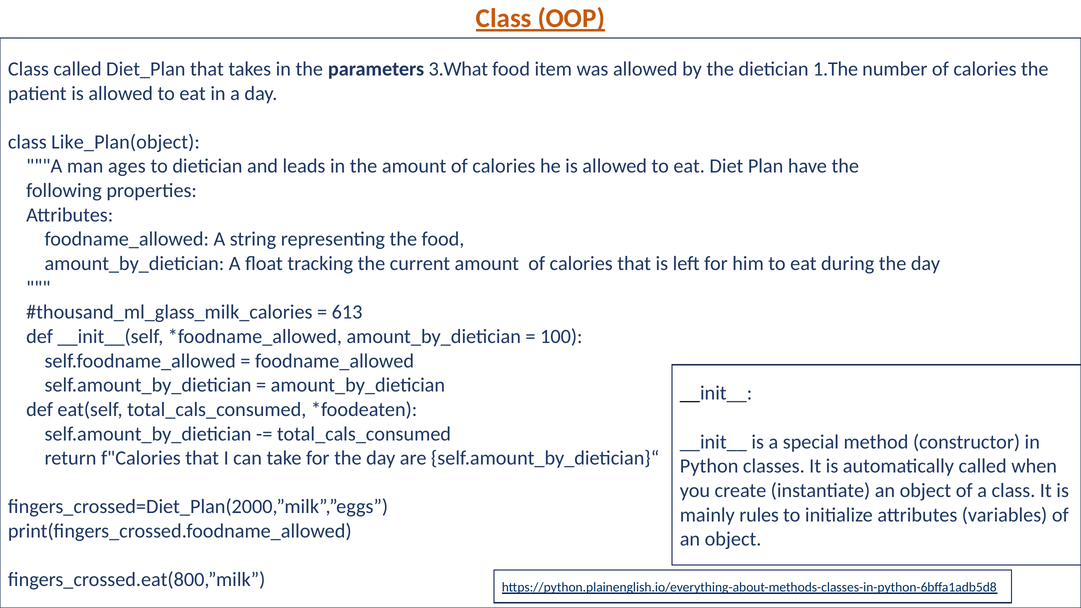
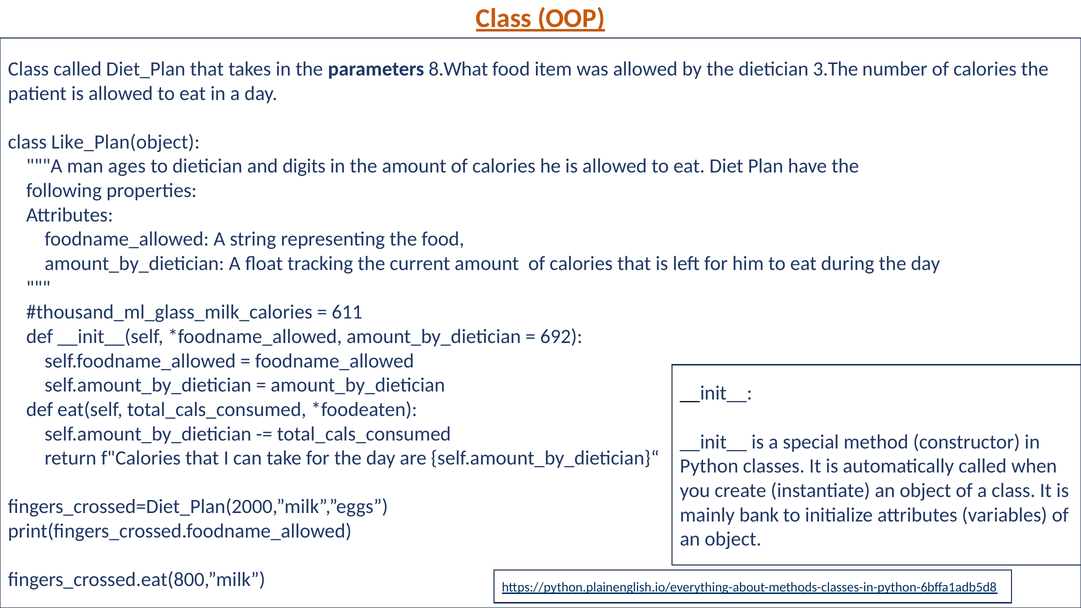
3.What: 3.What -> 8.What
1.The: 1.The -> 3.The
leads: leads -> digits
613: 613 -> 611
100: 100 -> 692
rules: rules -> bank
